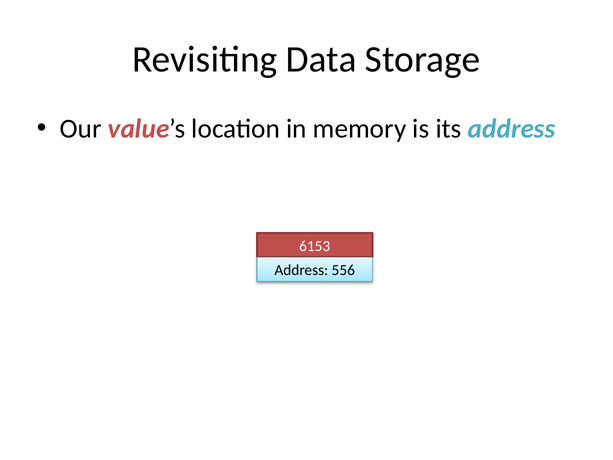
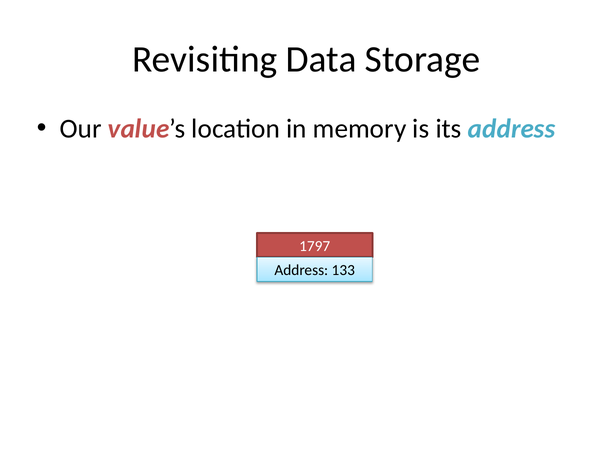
6153: 6153 -> 1797
556: 556 -> 133
